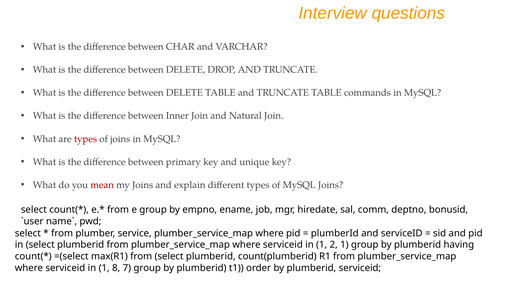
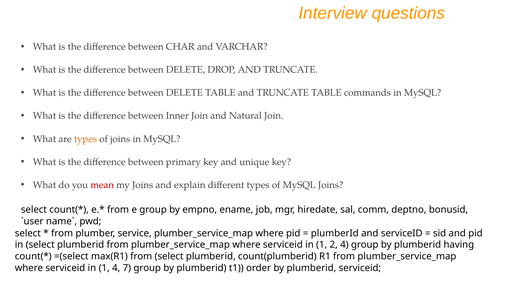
types at (86, 139) colour: red -> orange
2 1: 1 -> 4
1 8: 8 -> 4
